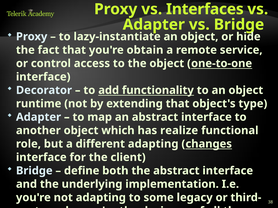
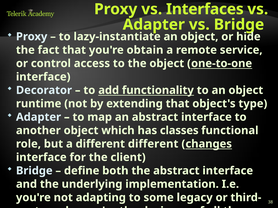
realize: realize -> classes
different adapting: adapting -> different
